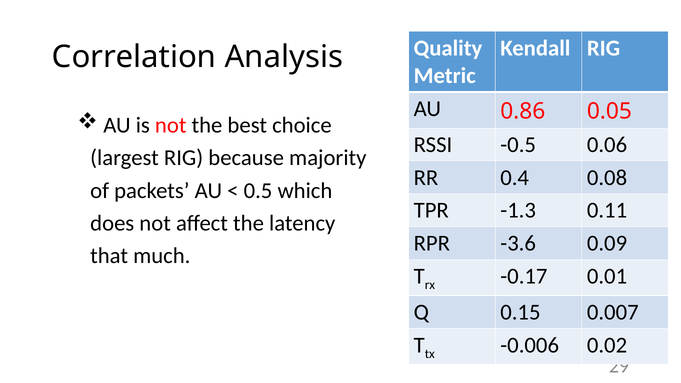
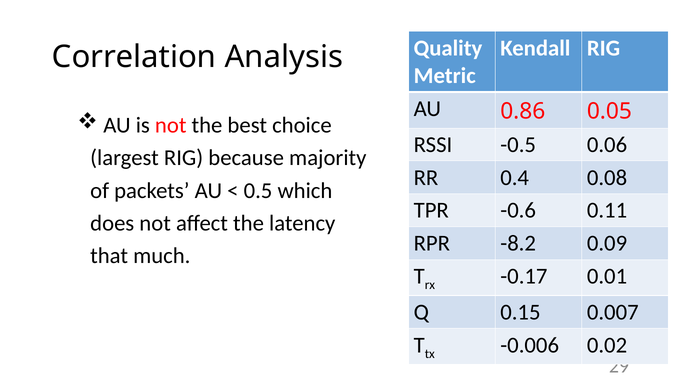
-1.3: -1.3 -> -0.6
-3.6: -3.6 -> -8.2
